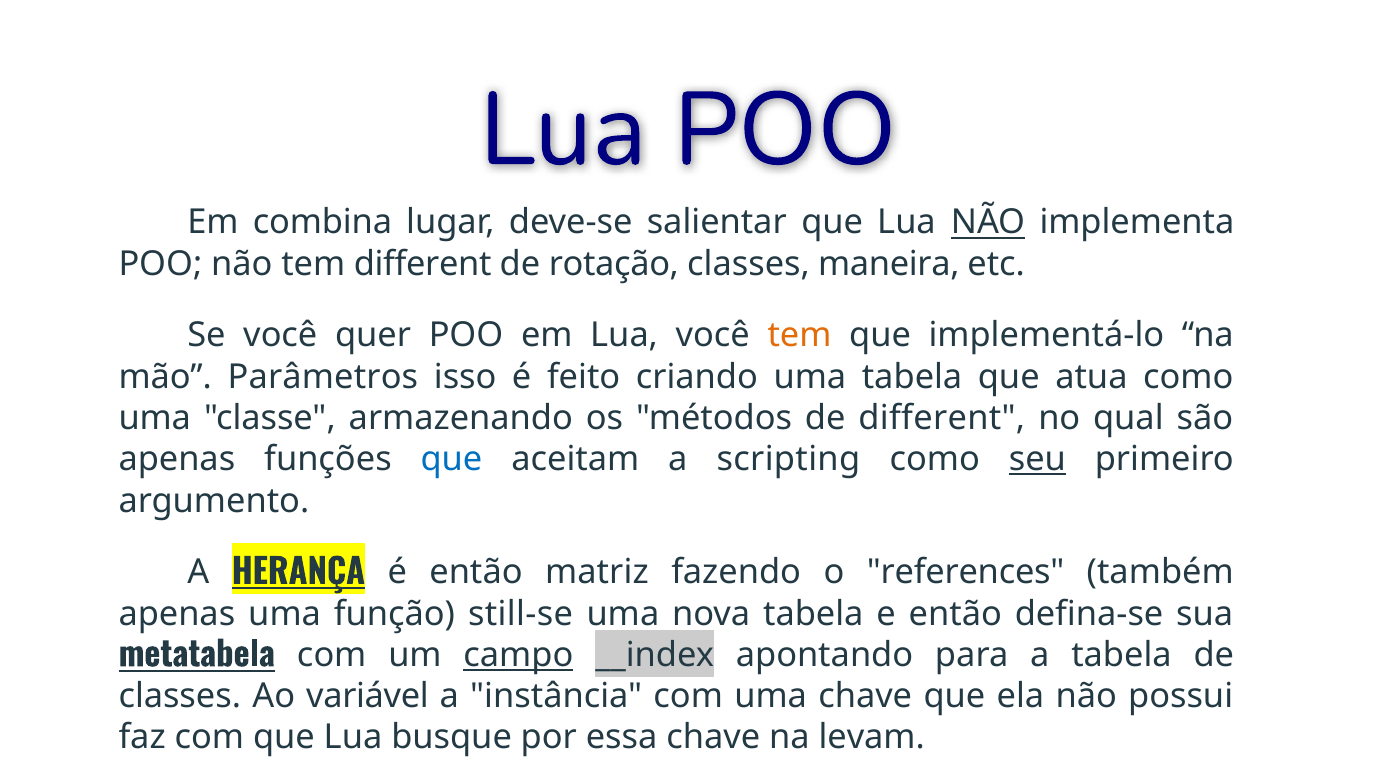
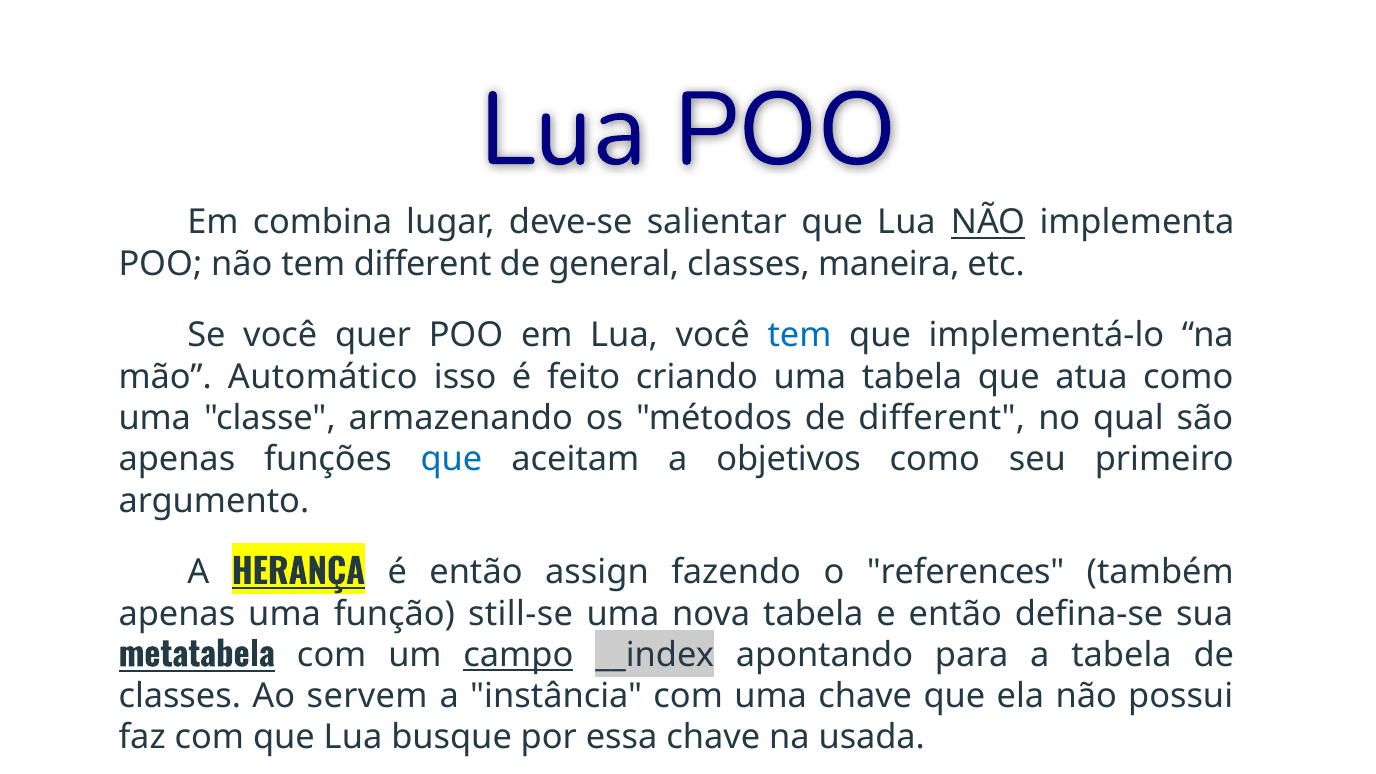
rotação: rotação -> general
tem at (799, 336) colour: orange -> blue
Parâmetros: Parâmetros -> Automático
scripting: scripting -> objetivos
seu underline: present -> none
matriz: matriz -> assign
variável: variável -> servem
levam: levam -> usada
